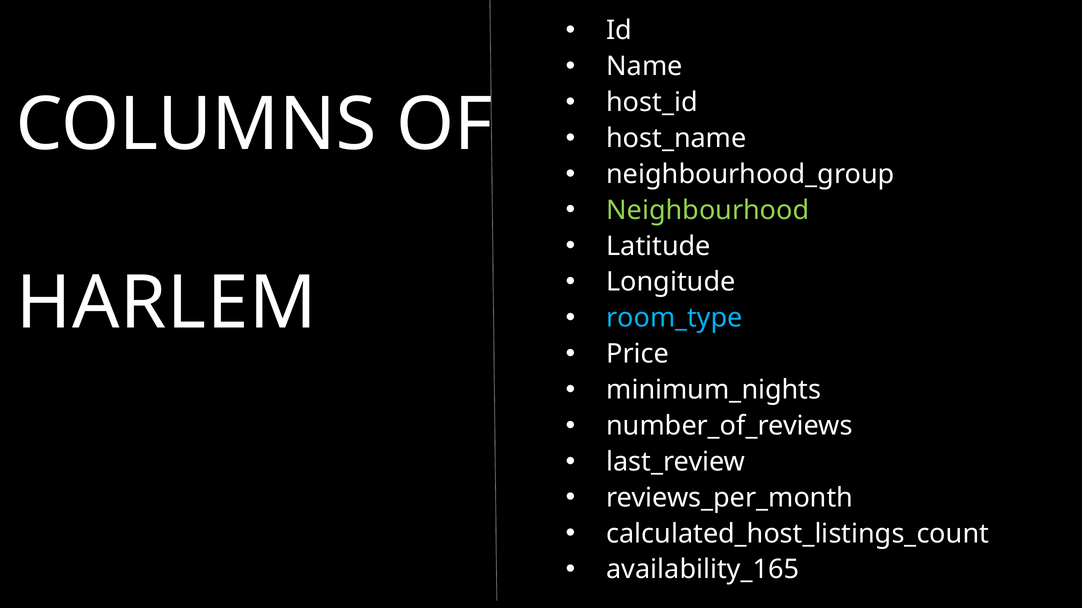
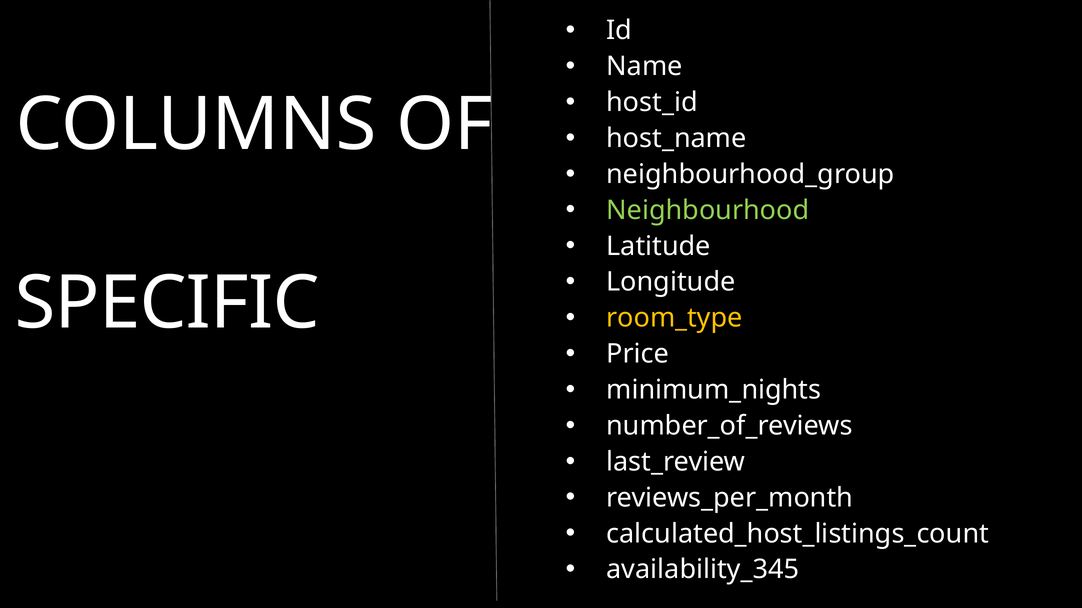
HARLEM: HARLEM -> SPECIFIC
room_type colour: light blue -> yellow
availability_165: availability_165 -> availability_345
